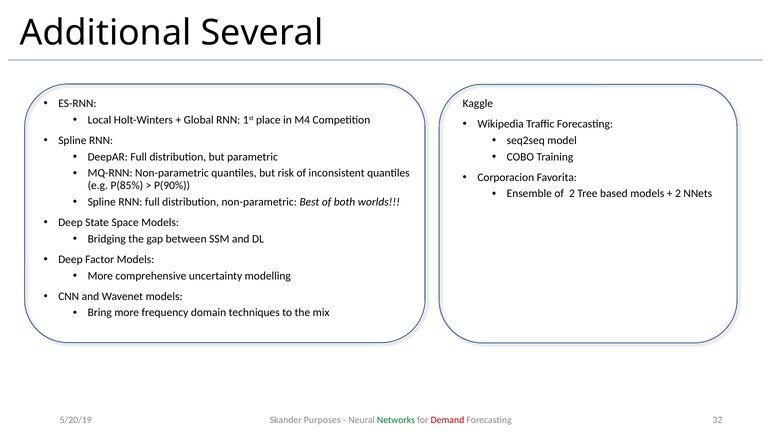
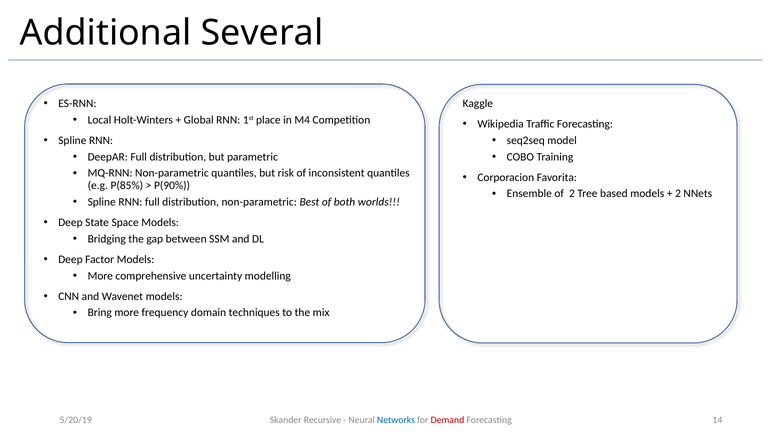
Purposes: Purposes -> Recursive
Networks colour: green -> blue
32: 32 -> 14
